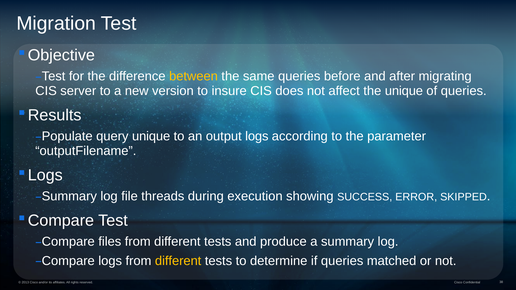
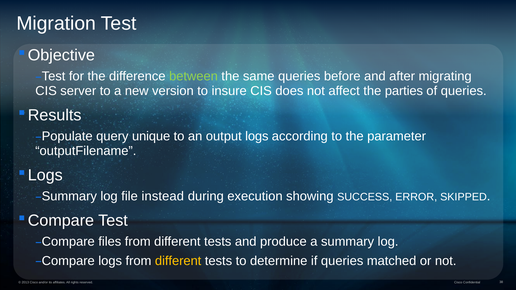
between colour: yellow -> light green
the unique: unique -> parties
threads: threads -> instead
